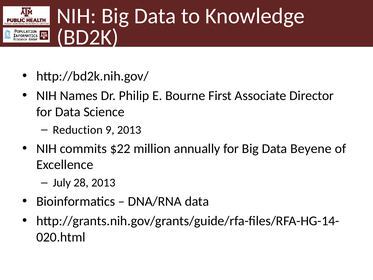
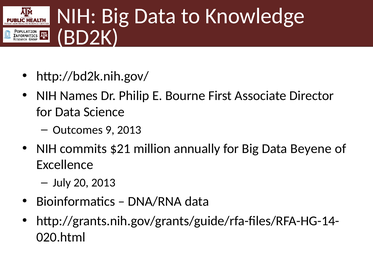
Reduction: Reduction -> Outcomes
$22: $22 -> $21
28: 28 -> 20
